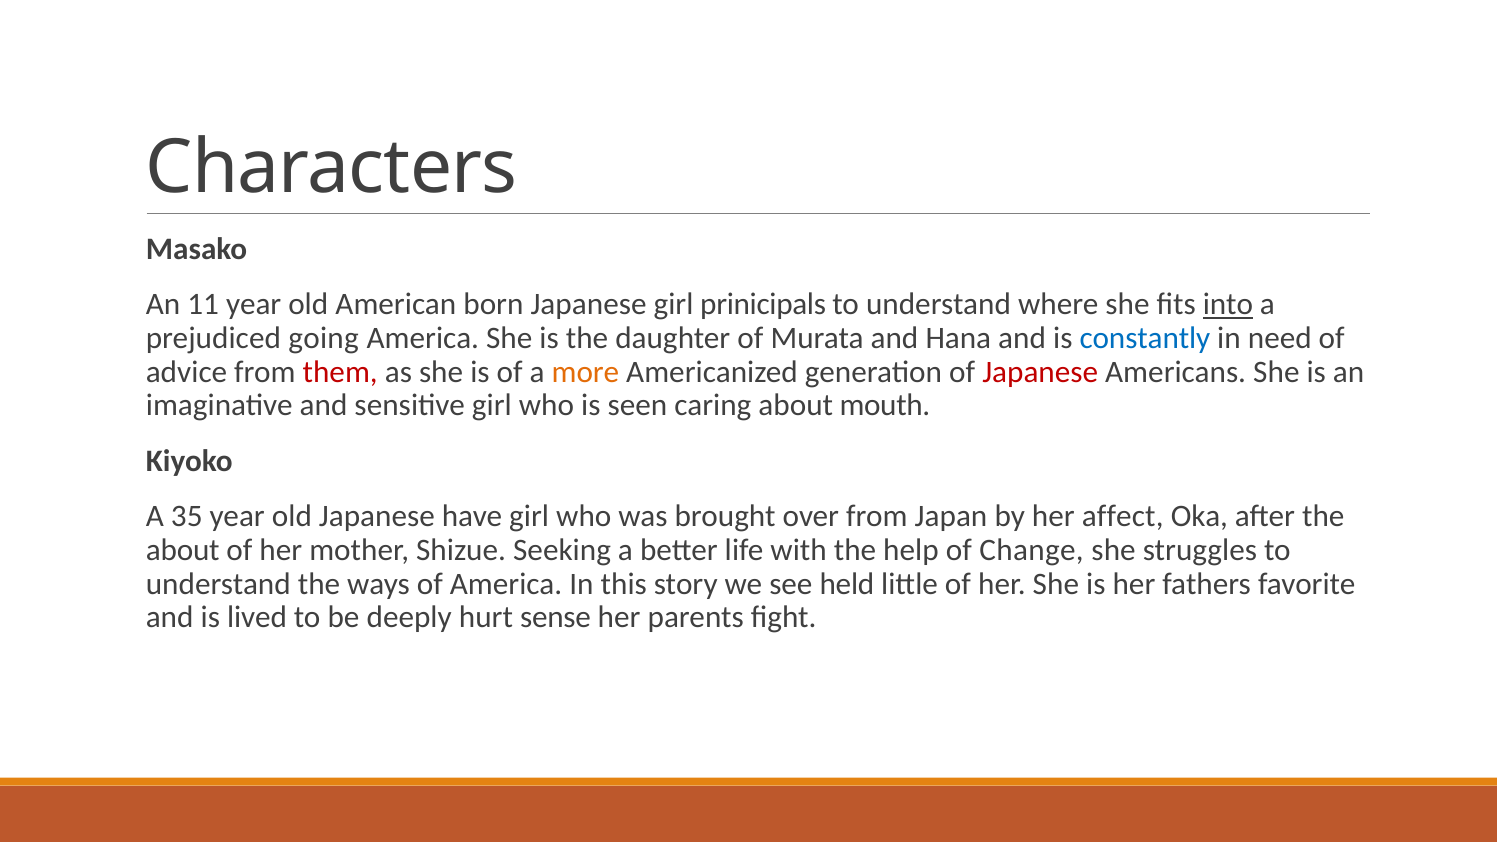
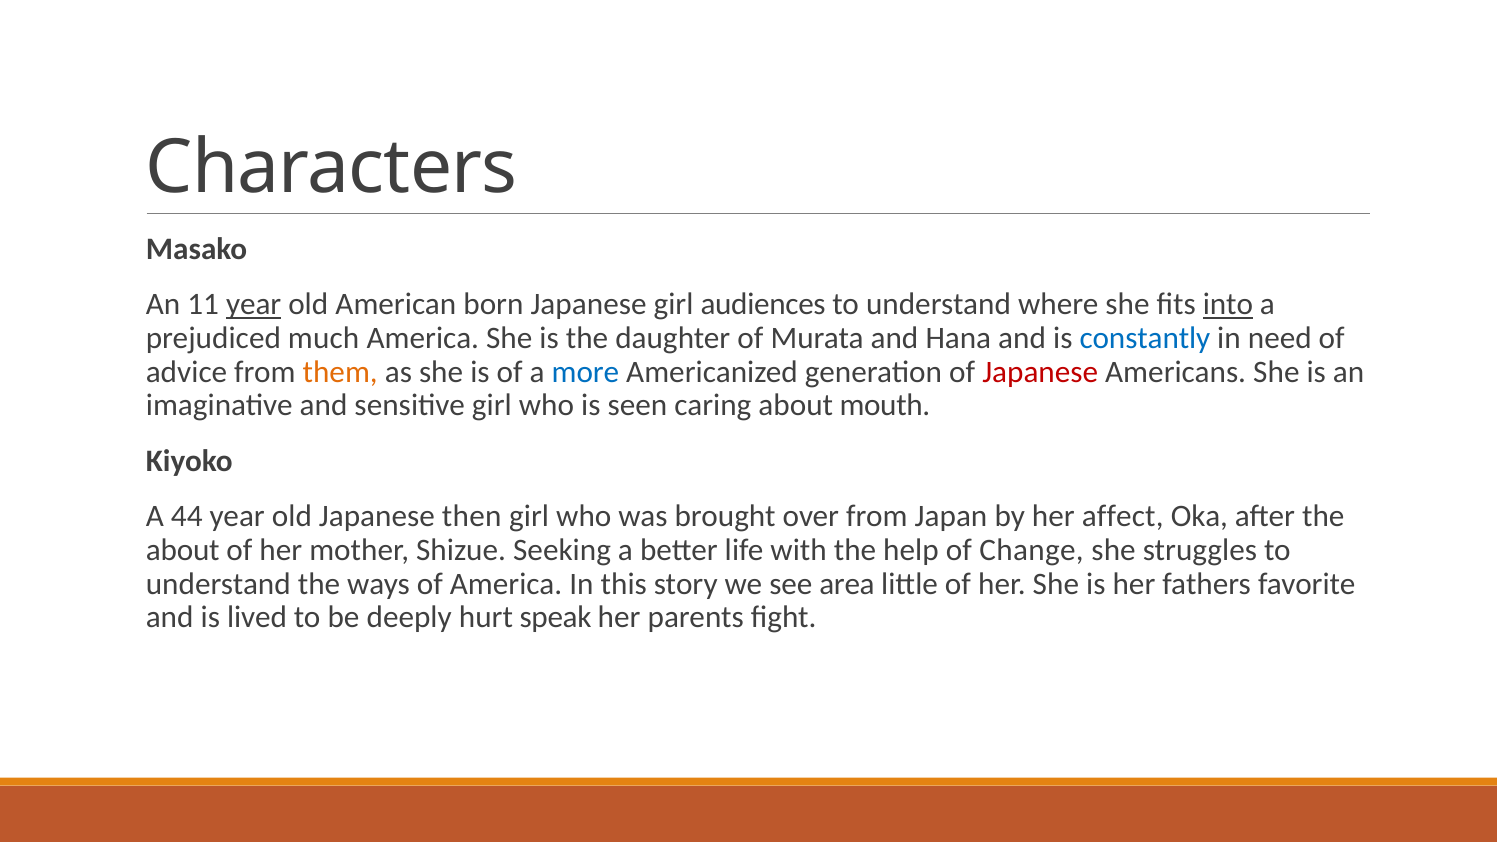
year at (254, 304) underline: none -> present
prinicipals: prinicipals -> audiences
going: going -> much
them colour: red -> orange
more colour: orange -> blue
35: 35 -> 44
have: have -> then
held: held -> area
sense: sense -> speak
